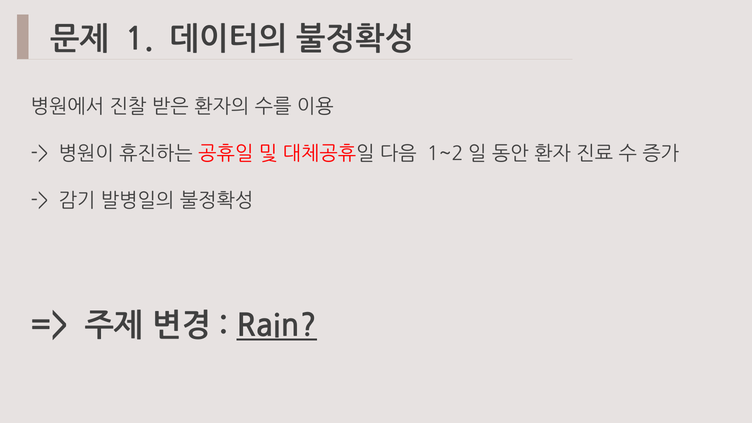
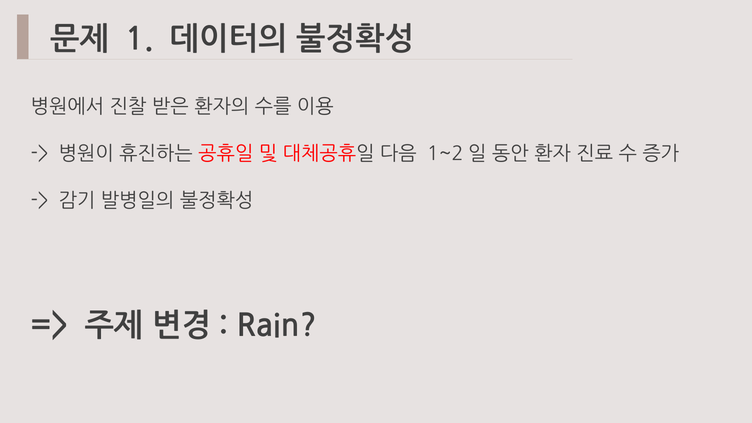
Rain underline: present -> none
